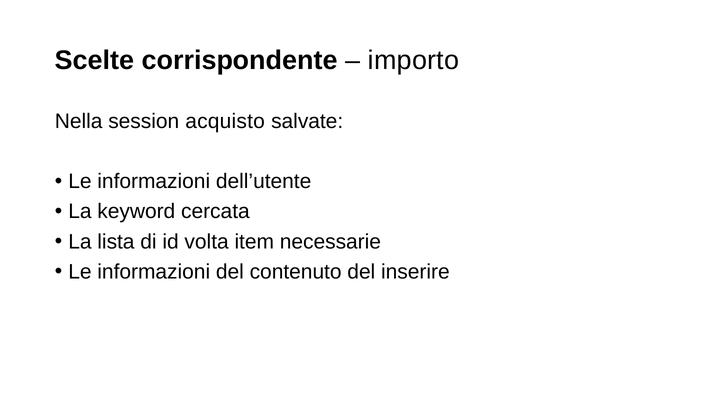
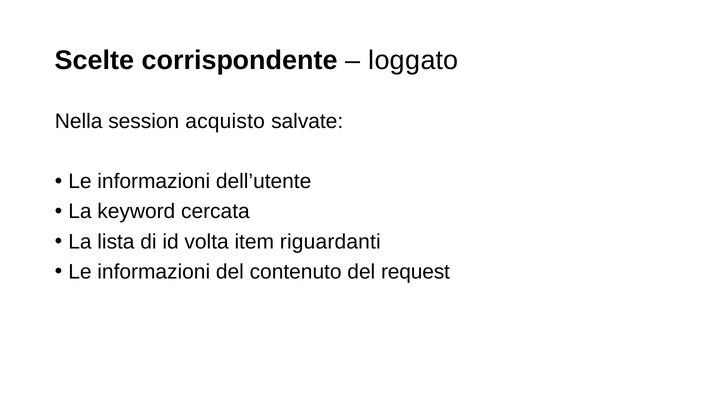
importo: importo -> loggato
necessarie: necessarie -> riguardanti
inserire: inserire -> request
